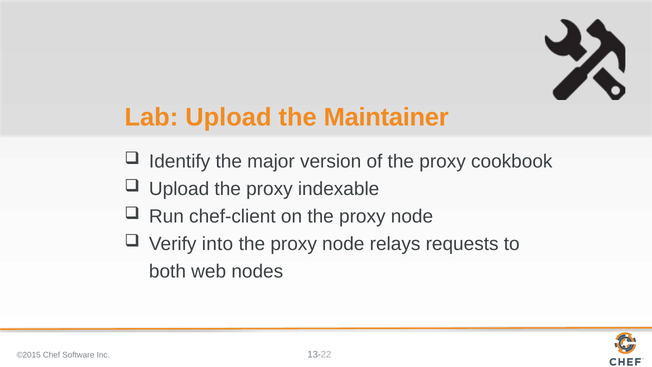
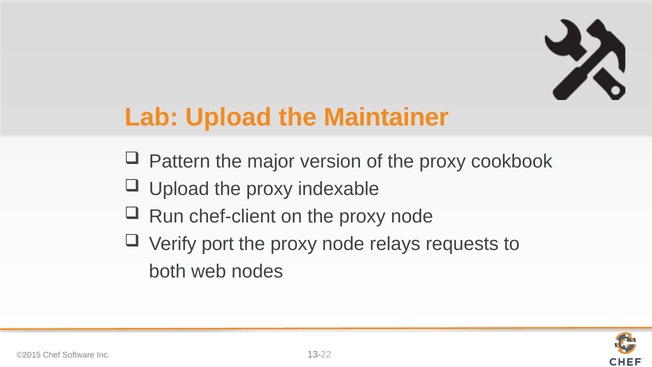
Identify: Identify -> Pattern
into: into -> port
